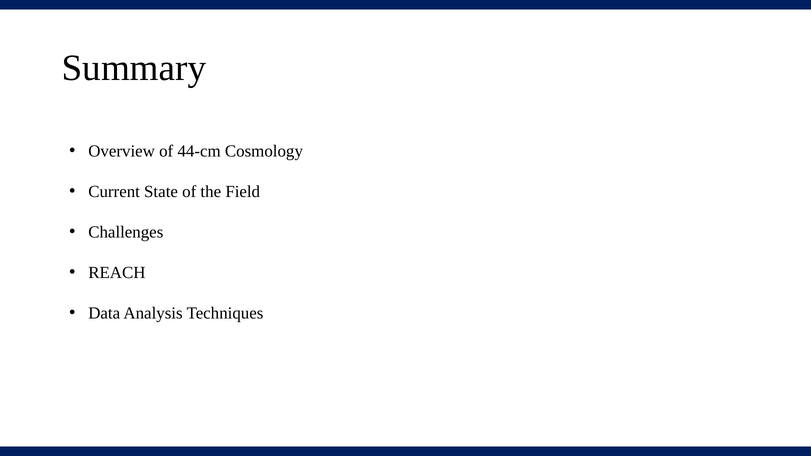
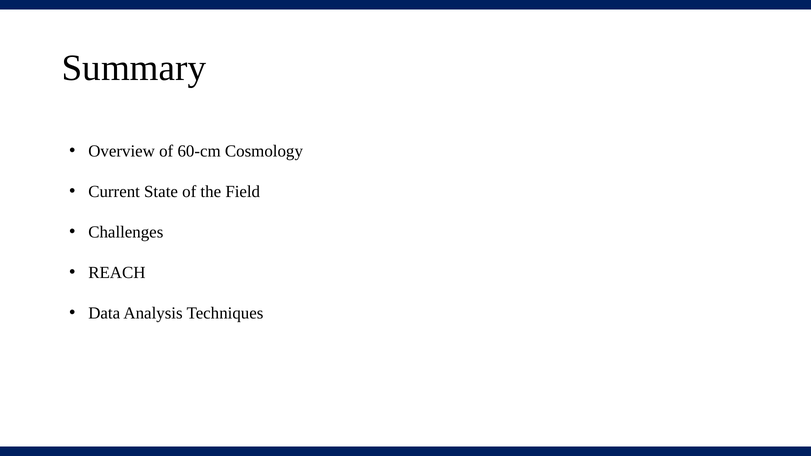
44-cm: 44-cm -> 60-cm
